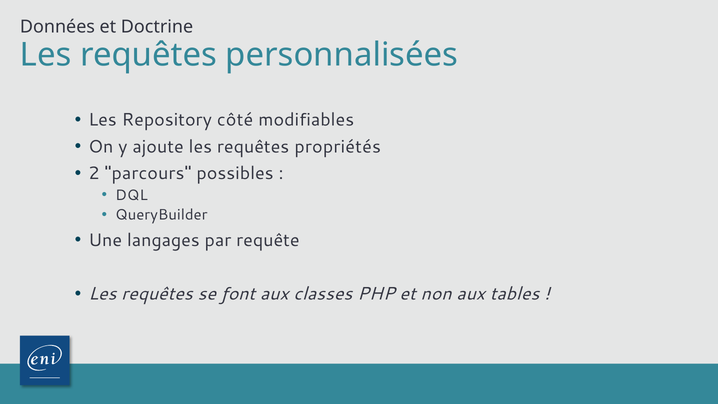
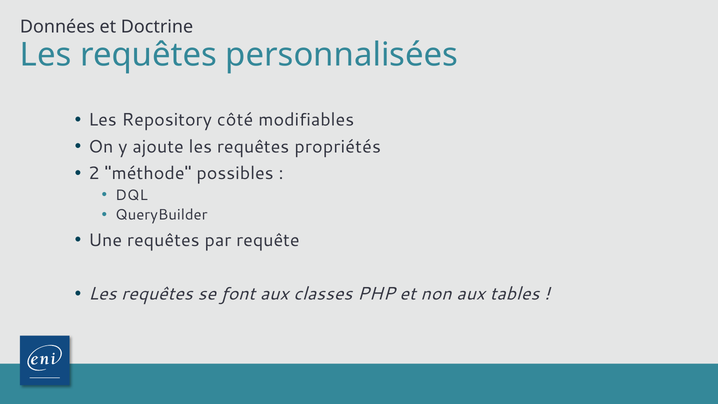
parcours: parcours -> méthode
Une langages: langages -> requêtes
